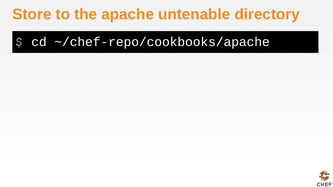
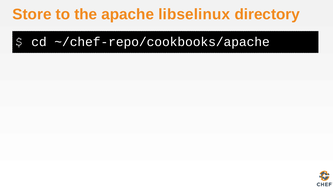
untenable: untenable -> libselinux
